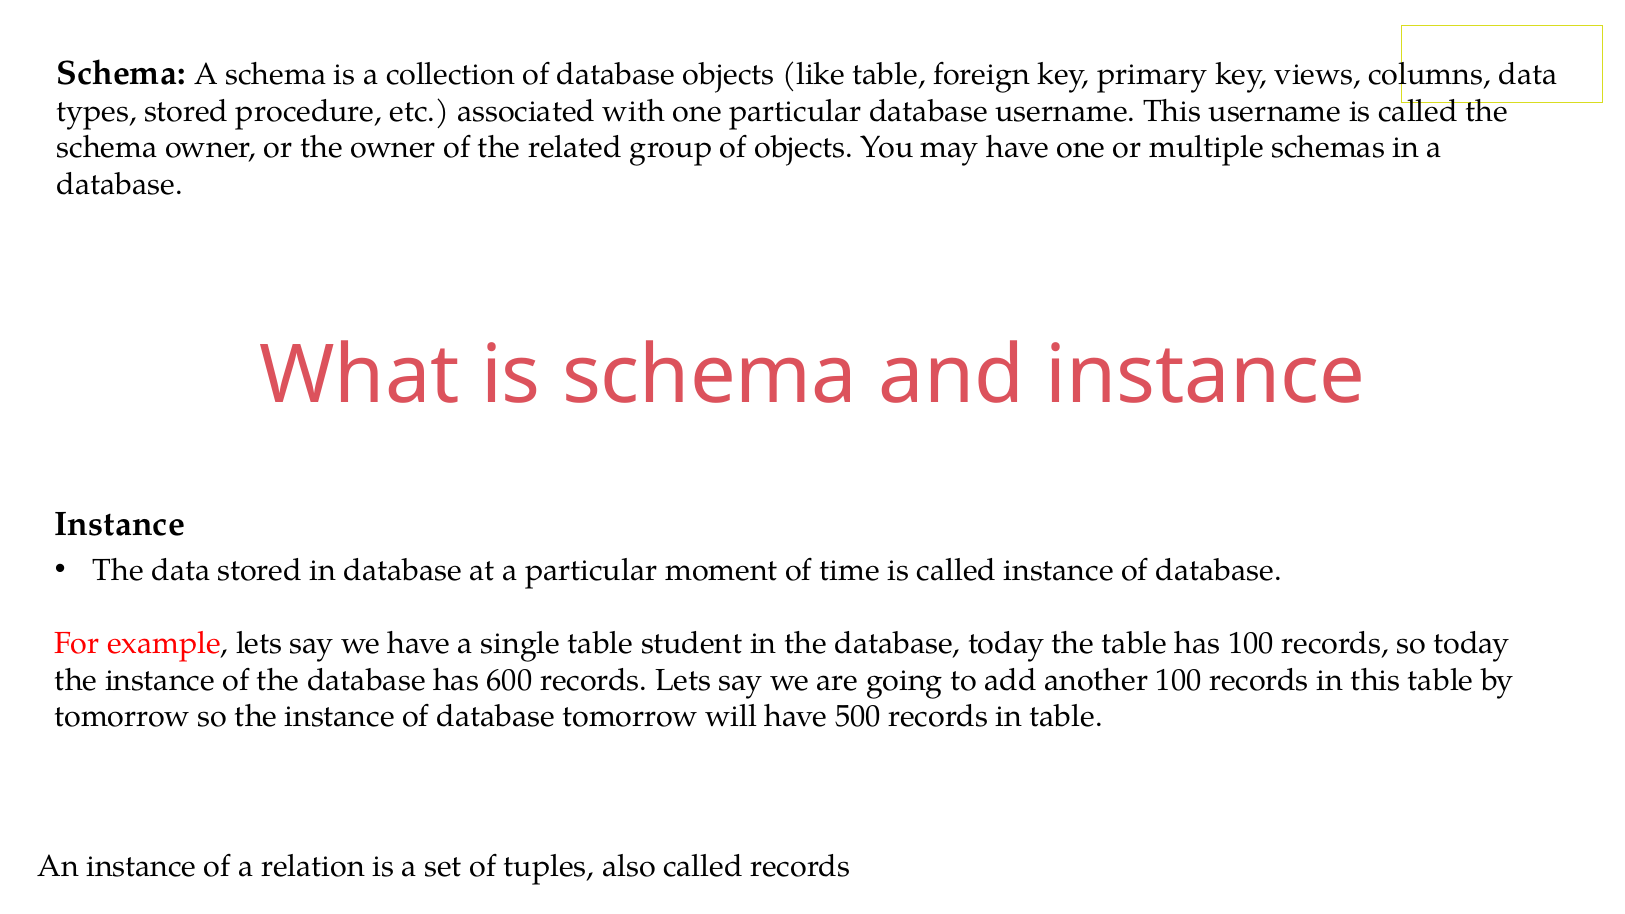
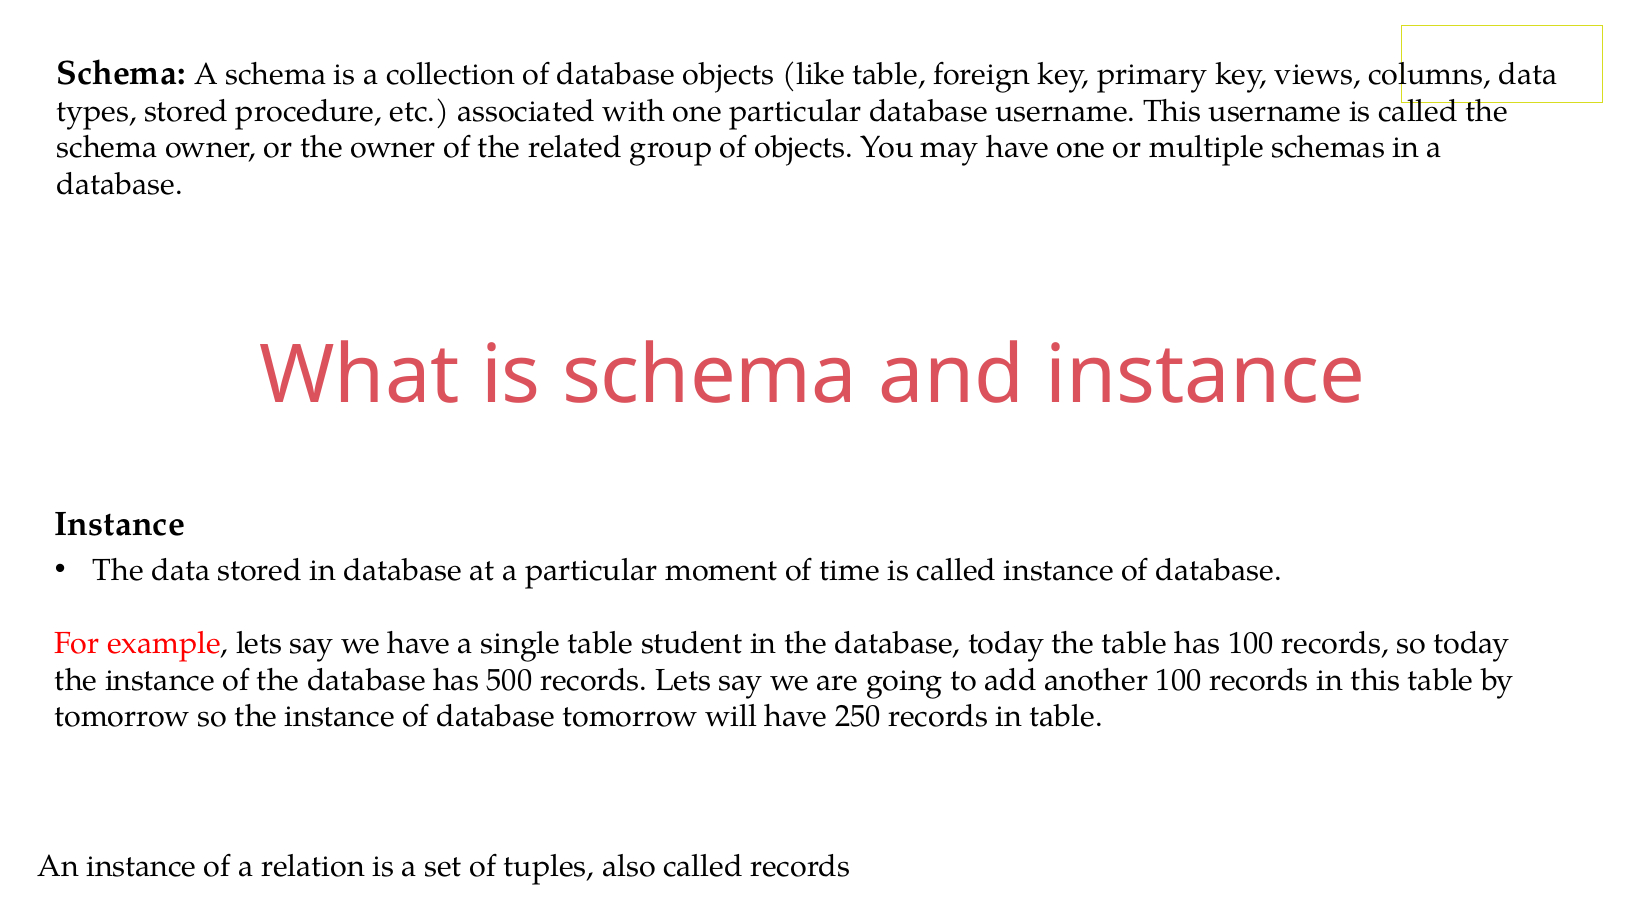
600: 600 -> 500
500: 500 -> 250
